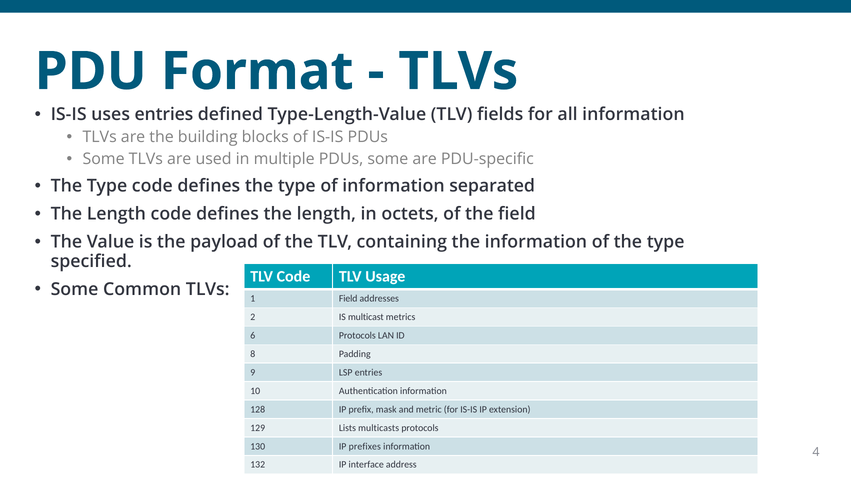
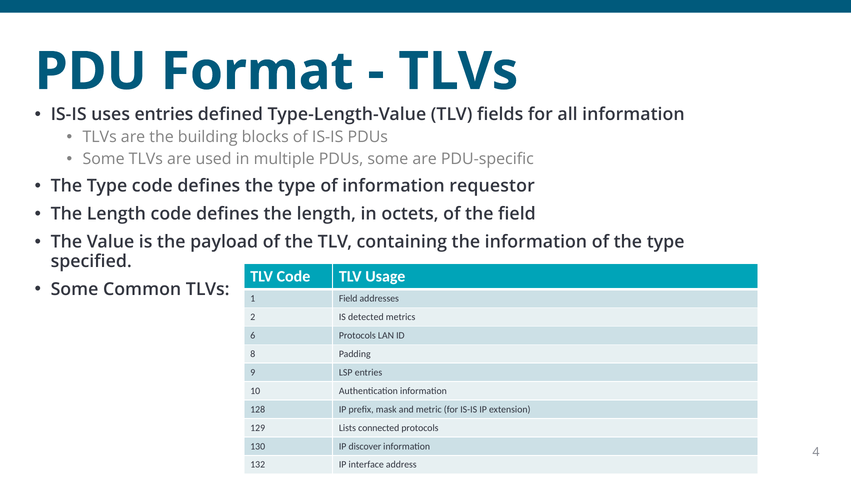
separated: separated -> requestor
multicast: multicast -> detected
multicasts: multicasts -> connected
prefixes: prefixes -> discover
